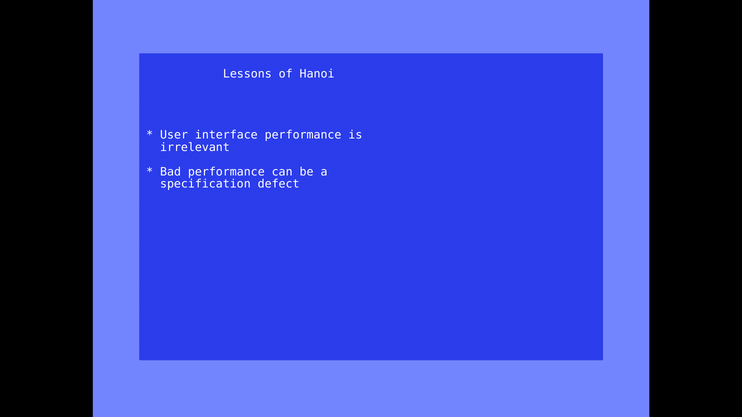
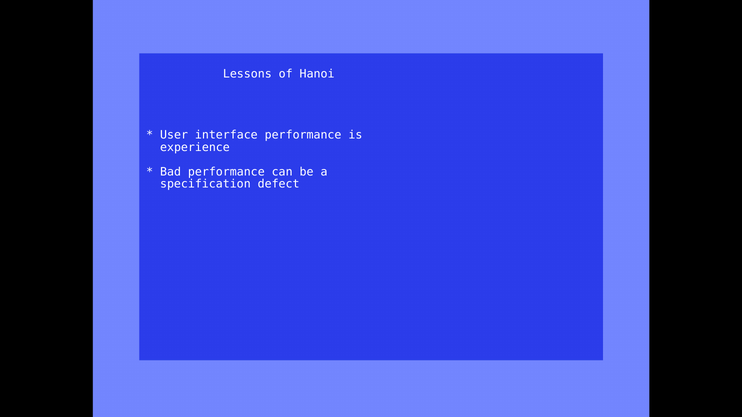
irrelevant: irrelevant -> experience
